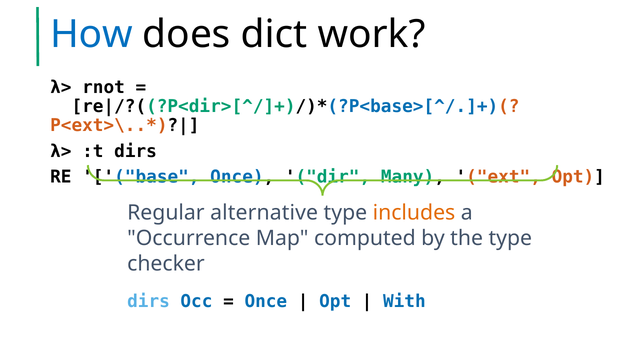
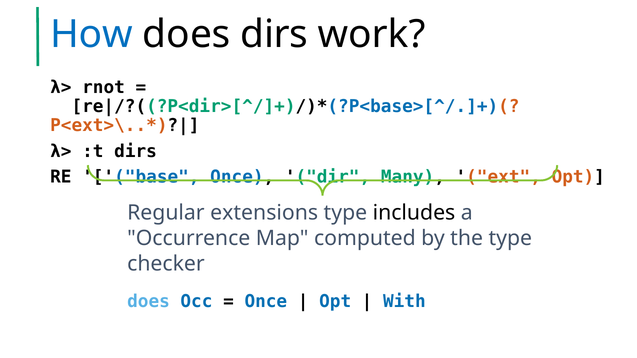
does dict: dict -> dirs
alternative: alternative -> extensions
includes colour: orange -> black
dirs at (149, 302): dirs -> does
